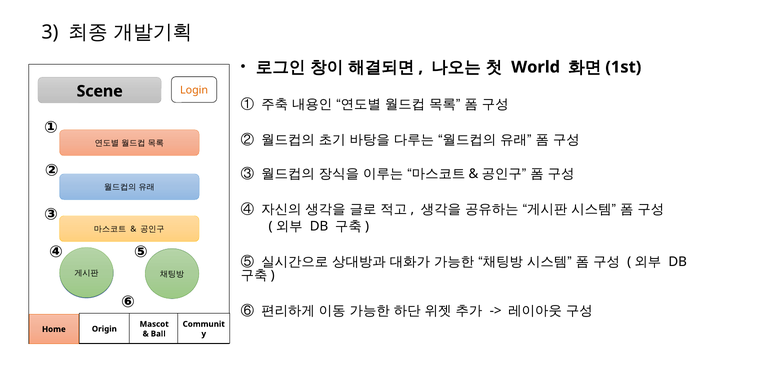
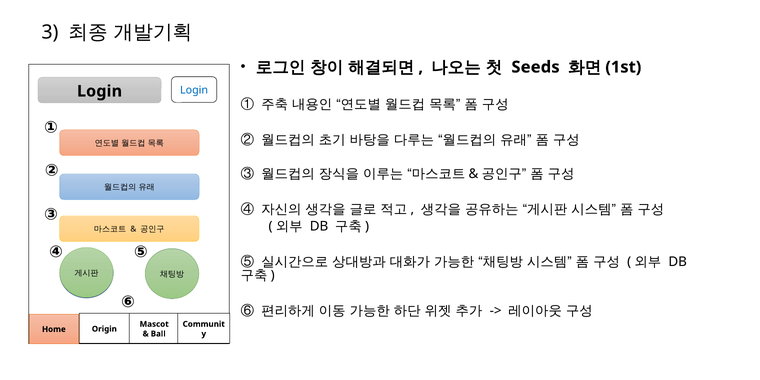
World: World -> Seeds
Login at (194, 90) colour: orange -> blue
Scene at (100, 91): Scene -> Login
